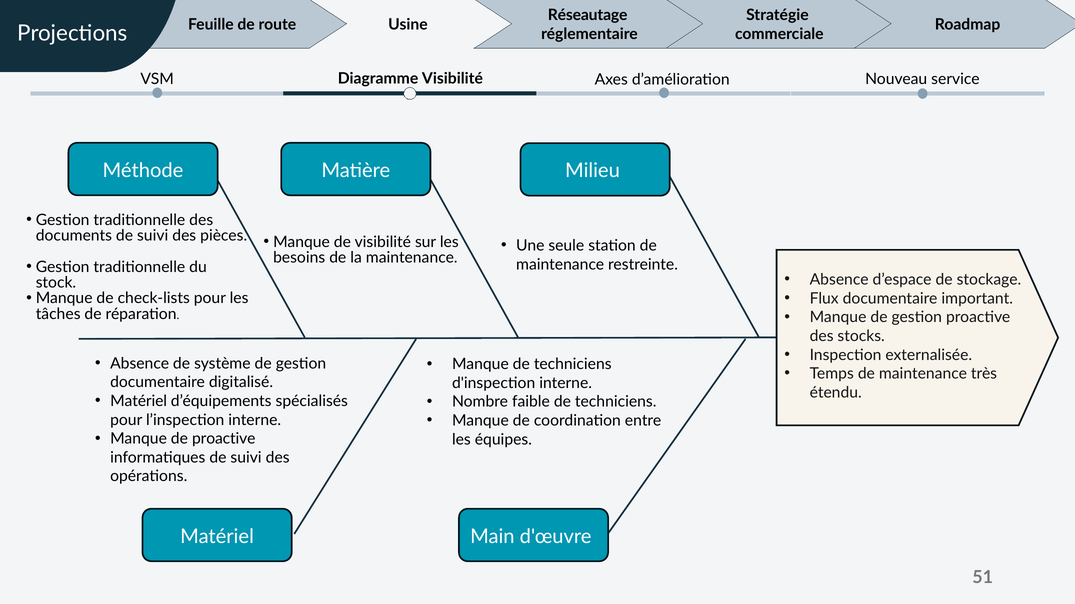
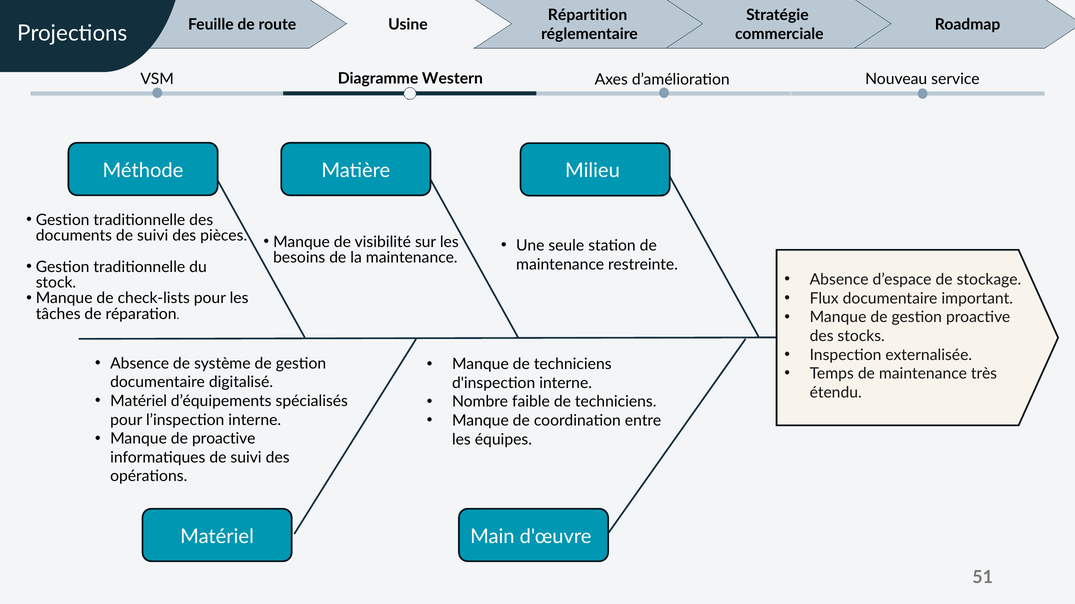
Réseautage: Réseautage -> Répartition
Diagramme Visibilité: Visibilité -> Western
